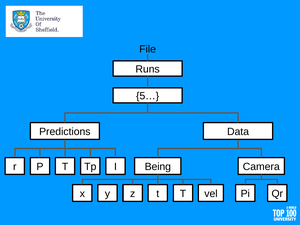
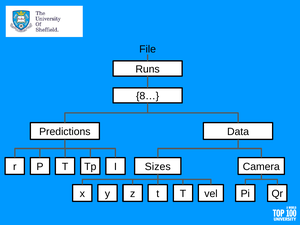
5…: 5… -> 8…
Being: Being -> Sizes
